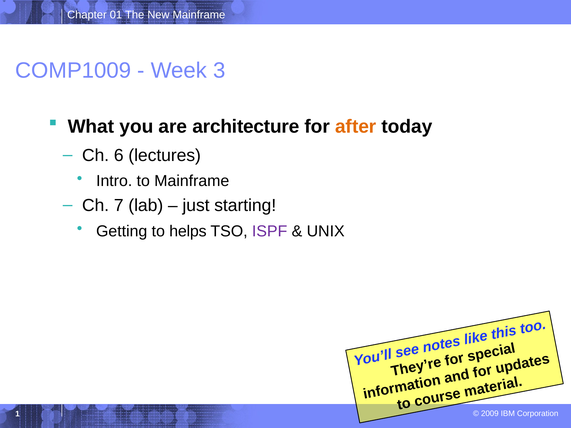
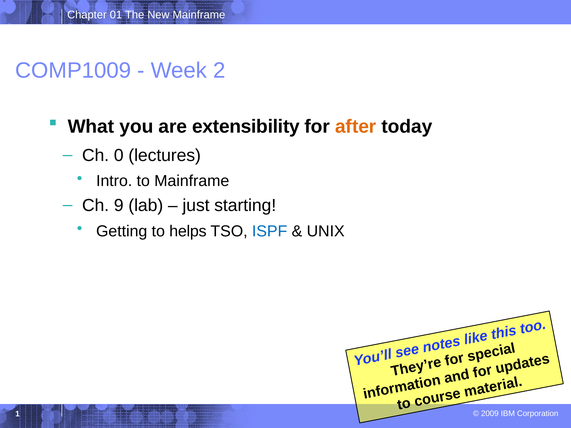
3: 3 -> 2
architecture: architecture -> extensibility
6: 6 -> 0
7: 7 -> 9
ISPF colour: purple -> blue
